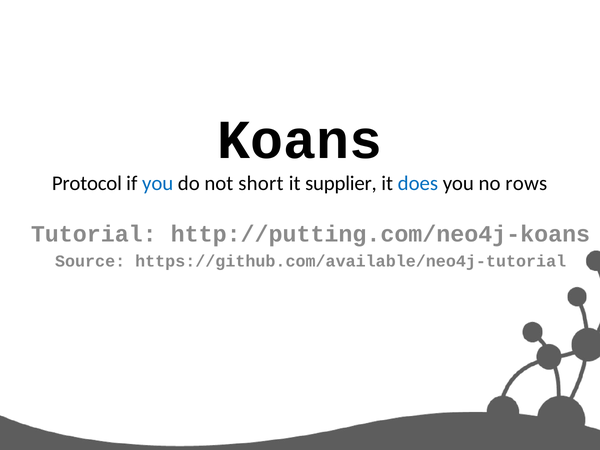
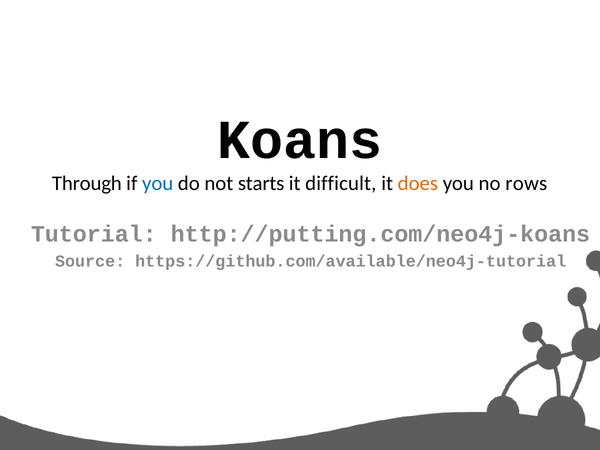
Protocol: Protocol -> Through
short: short -> starts
supplier: supplier -> difficult
does colour: blue -> orange
